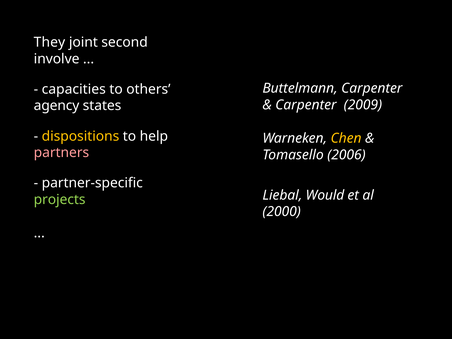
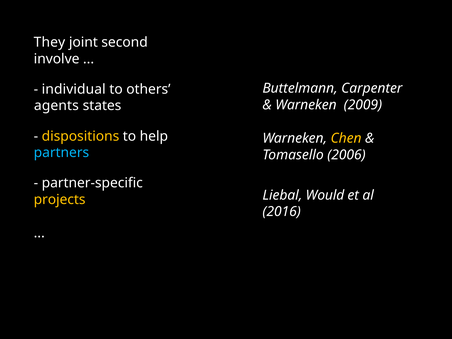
capacities: capacities -> individual
Carpenter at (306, 105): Carpenter -> Warneken
agency: agency -> agents
partners colour: pink -> light blue
projects colour: light green -> yellow
2000: 2000 -> 2016
